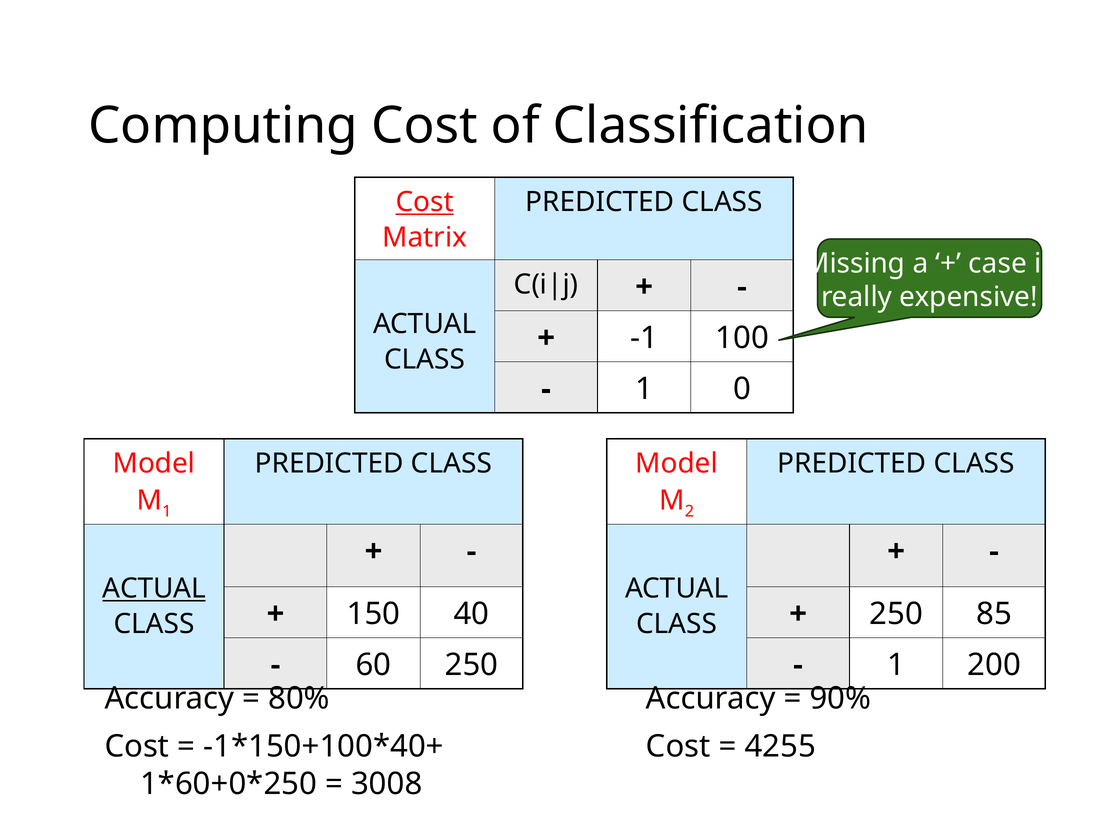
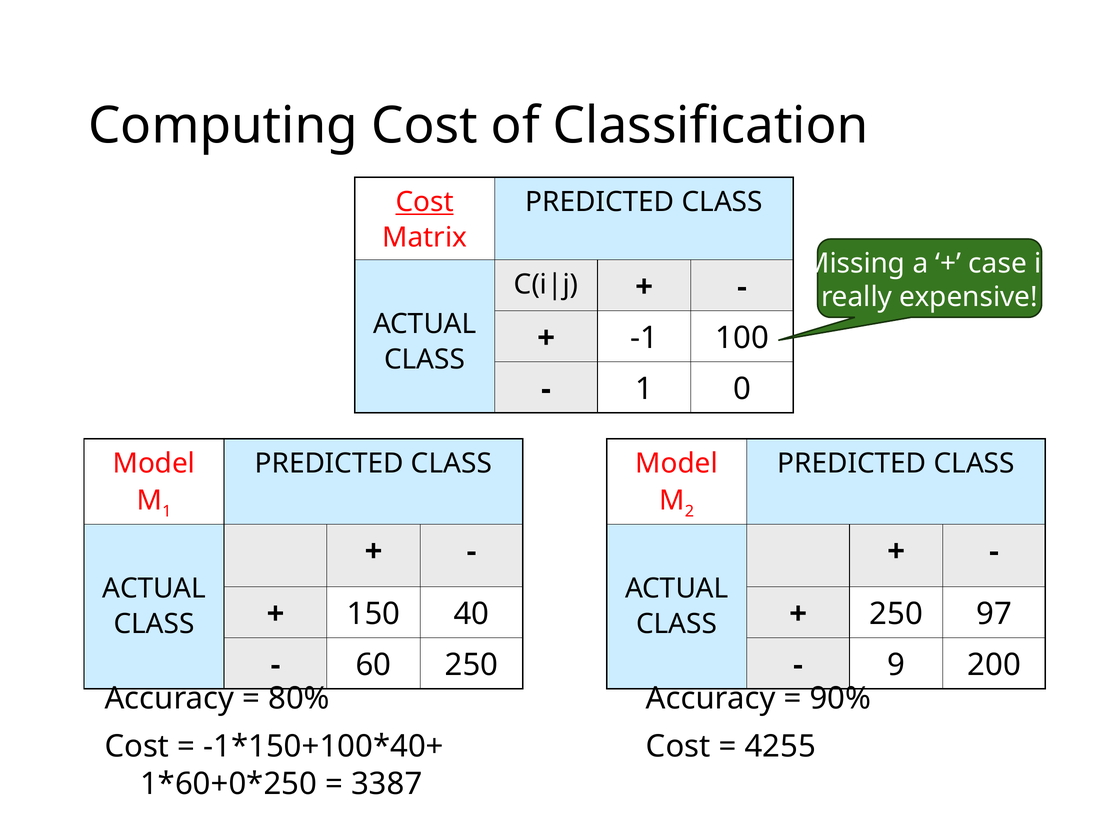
ACTUAL at (154, 589) underline: present -> none
85: 85 -> 97
1 at (896, 665): 1 -> 9
3008: 3008 -> 3387
